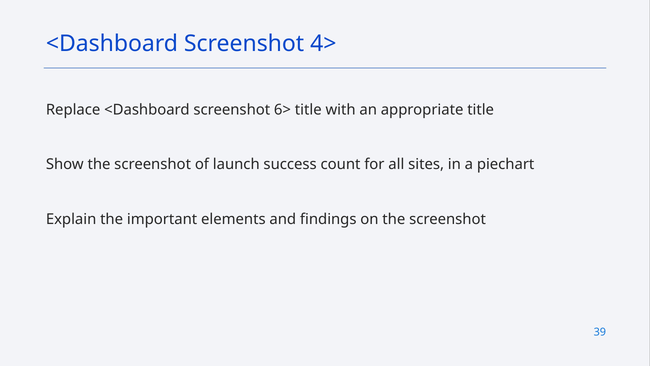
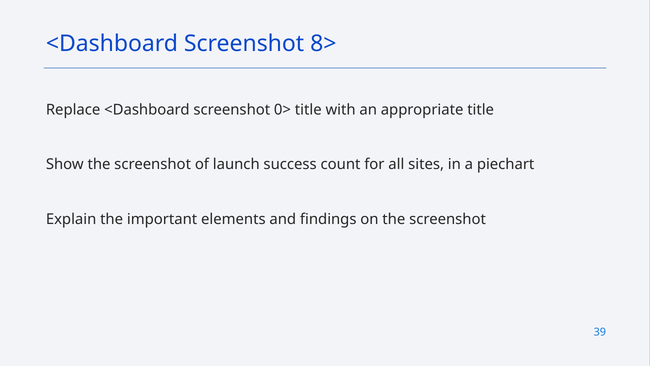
4>: 4> -> 8>
6>: 6> -> 0>
